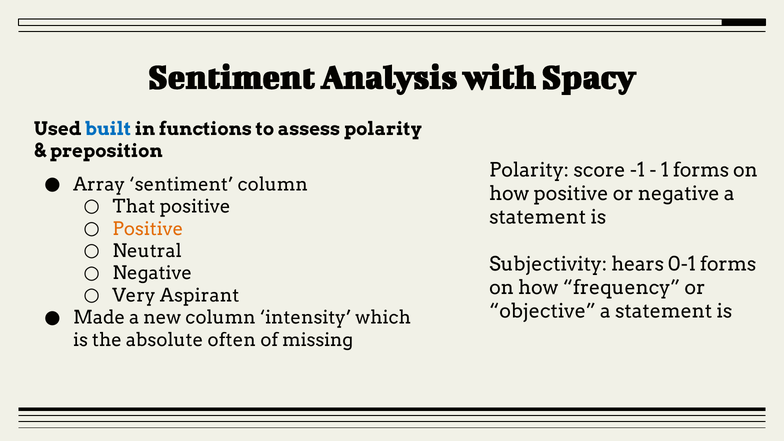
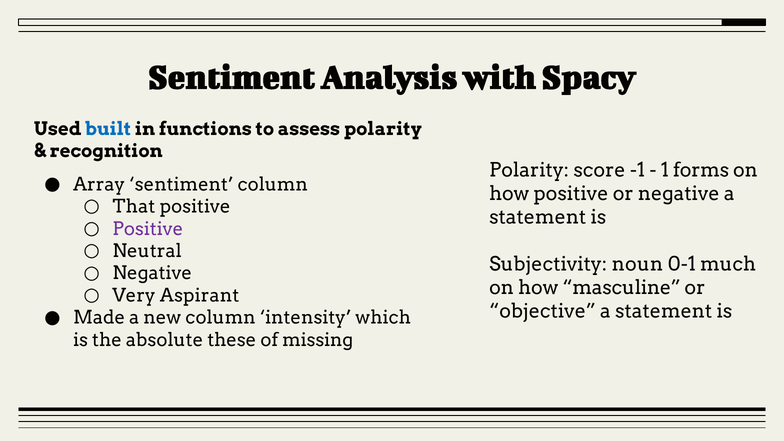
preposition: preposition -> recognition
Positive at (148, 229) colour: orange -> purple
hears: hears -> noun
0-1 forms: forms -> much
frequency: frequency -> masculine
often: often -> these
